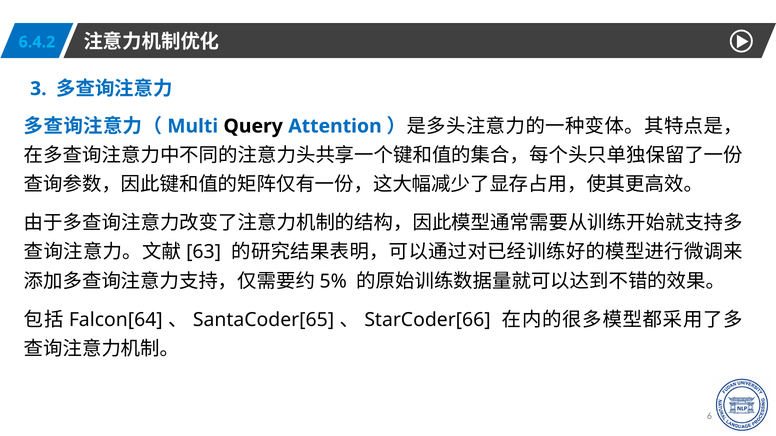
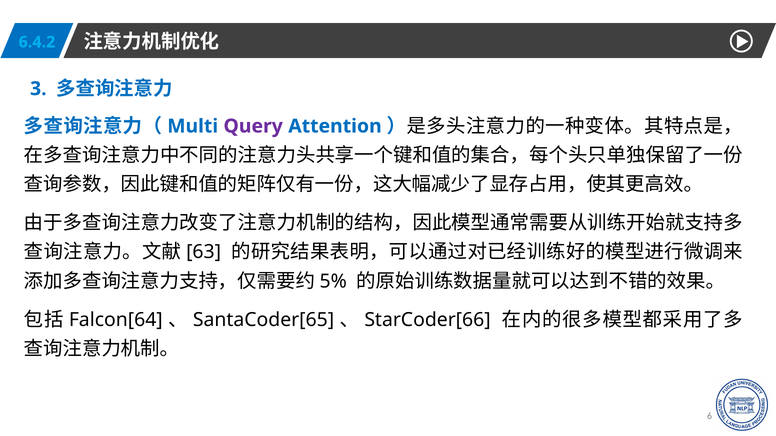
Query colour: black -> purple
